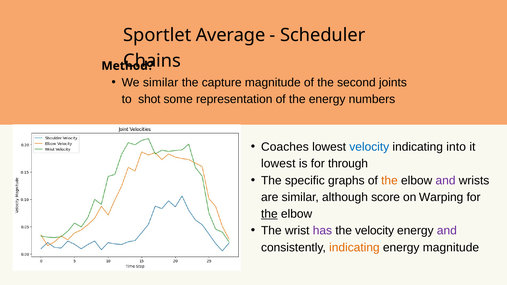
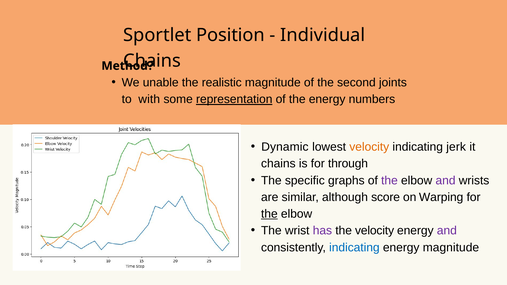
Average: Average -> Position
Scheduler: Scheduler -> Individual
We similar: similar -> unable
capture: capture -> realistic
shot: shot -> with
representation underline: none -> present
Coaches: Coaches -> Dynamic
velocity at (369, 147) colour: blue -> orange
into: into -> jerk
lowest at (278, 164): lowest -> chains
the at (389, 181) colour: orange -> purple
indicating at (354, 248) colour: orange -> blue
